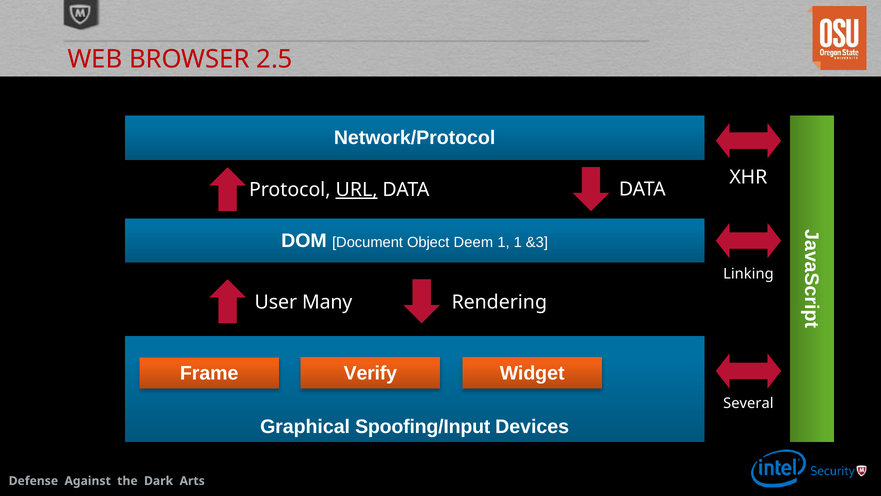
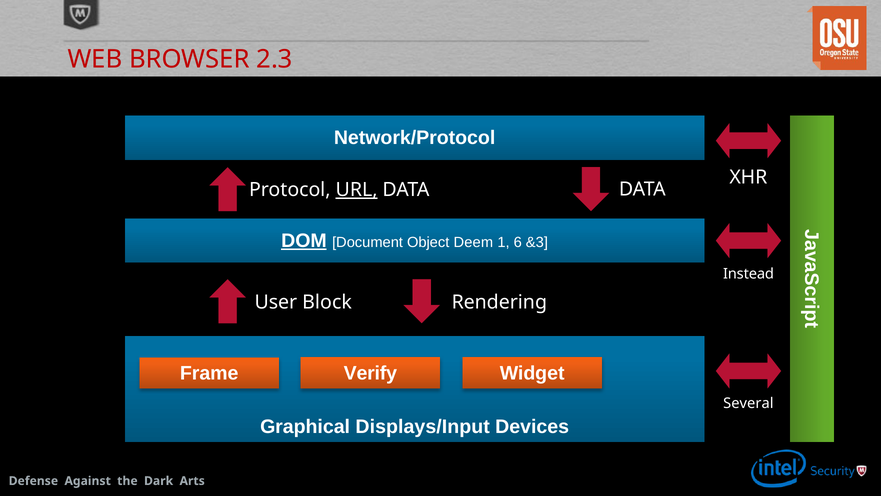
2.5: 2.5 -> 2.3
DOM underline: none -> present
1 1: 1 -> 6
Linking: Linking -> Instead
Many: Many -> Block
Spoofing/Input: Spoofing/Input -> Displays/Input
